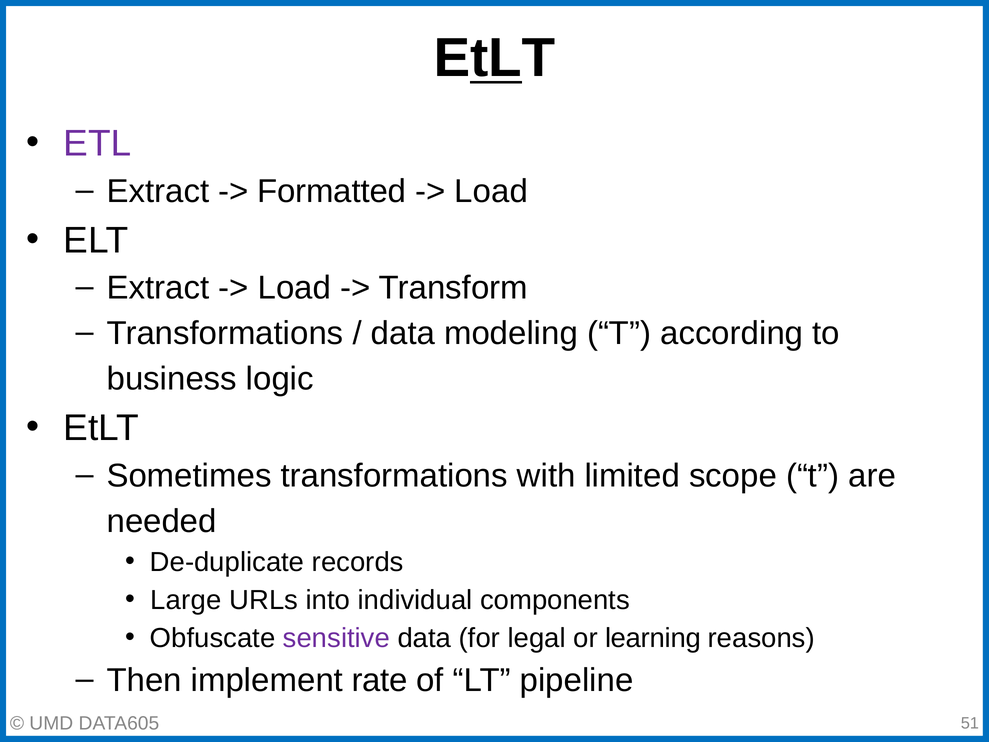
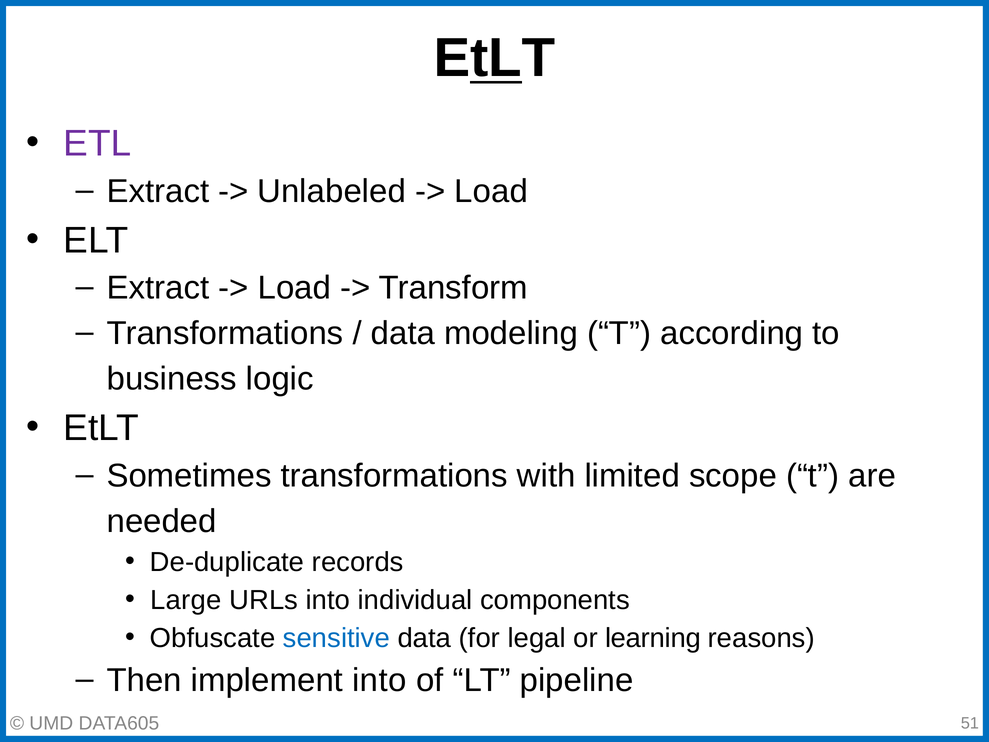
Formatted: Formatted -> Unlabeled
sensitive colour: purple -> blue
implement rate: rate -> into
